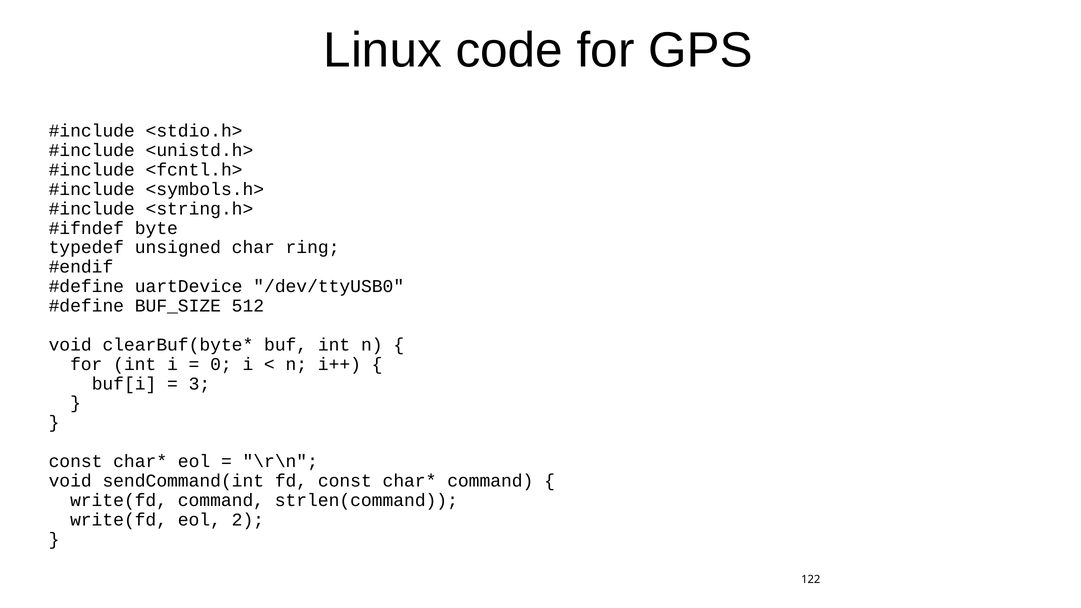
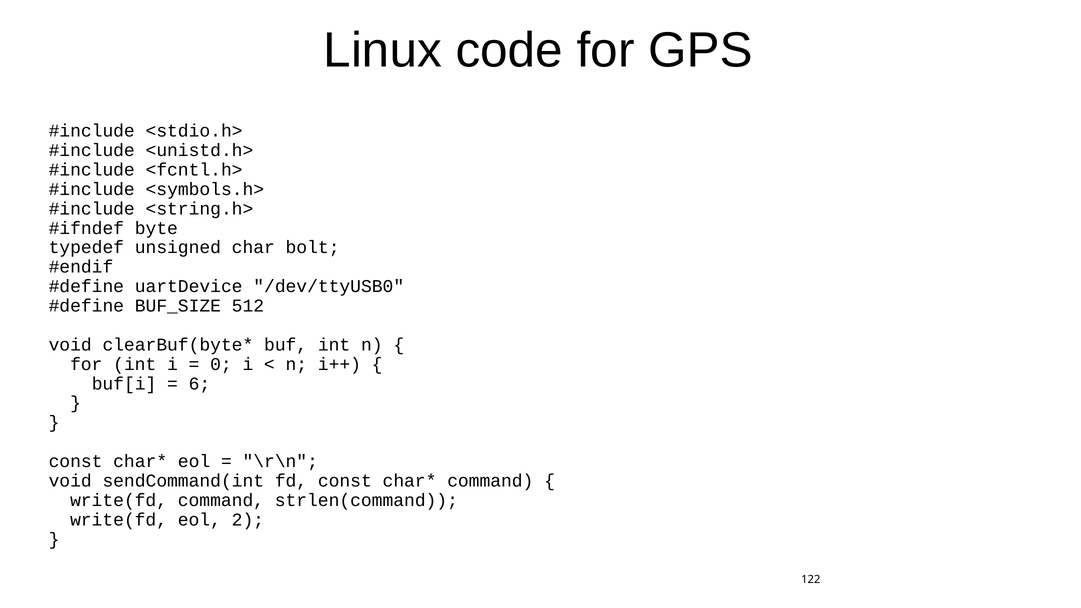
ring: ring -> bolt
3: 3 -> 6
